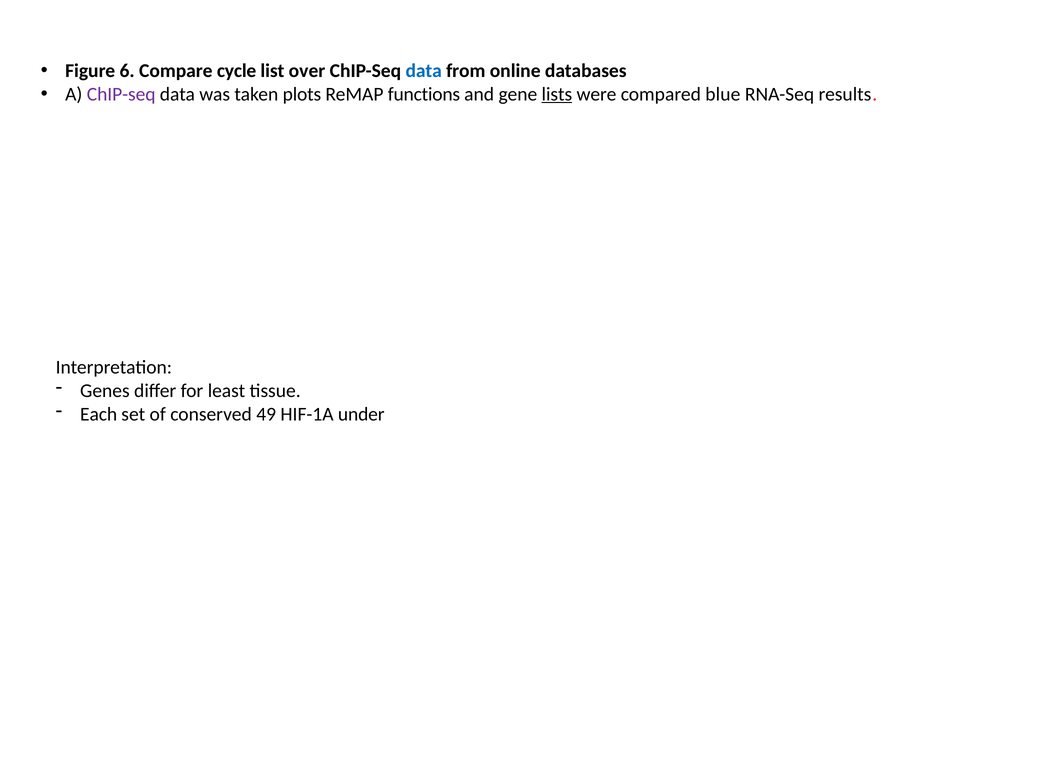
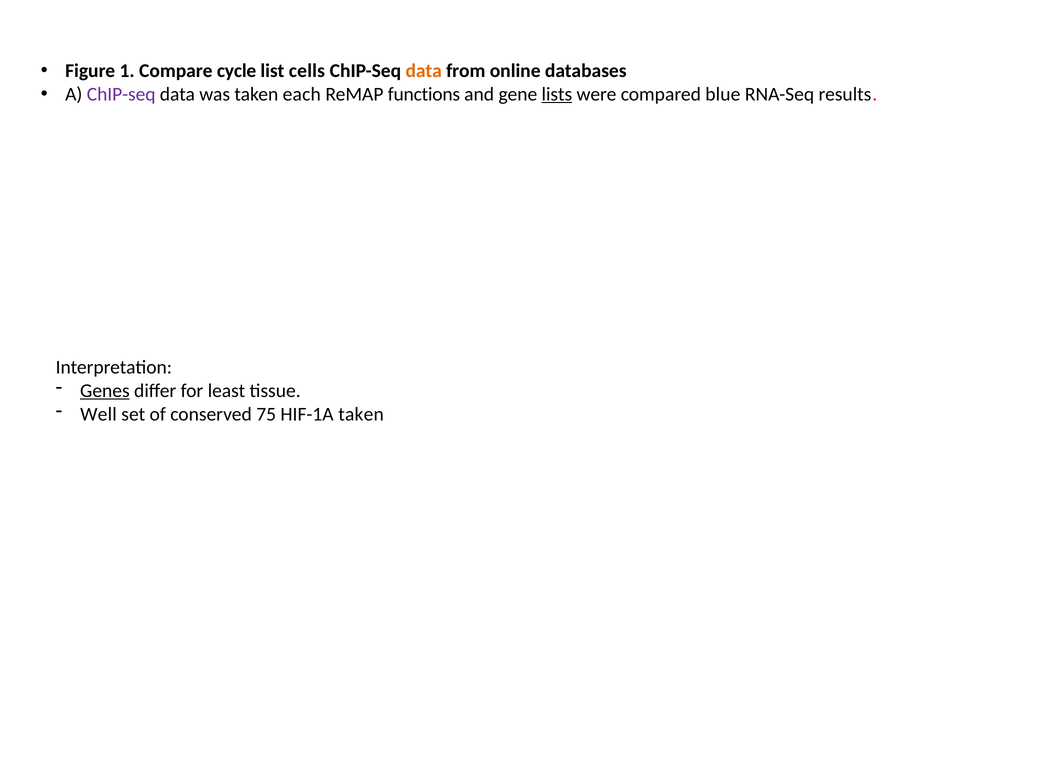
6: 6 -> 1
over: over -> cells
data at (424, 71) colour: blue -> orange
plots: plots -> each
Genes underline: none -> present
Each: Each -> Well
49: 49 -> 75
HIF-1A under: under -> taken
